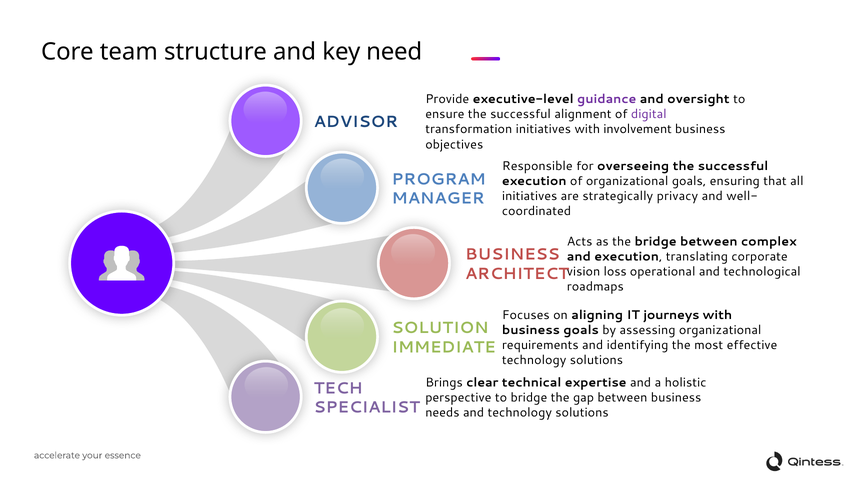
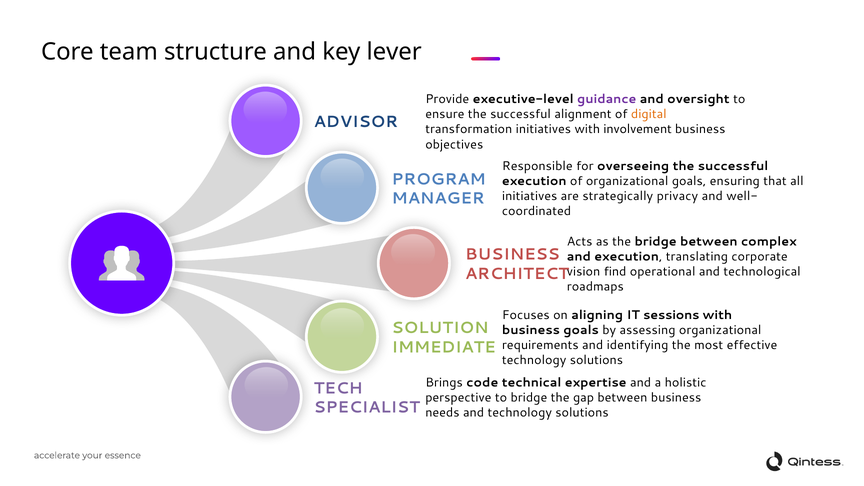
need: need -> lever
digital colour: purple -> orange
loss: loss -> find
journeys: journeys -> sessions
clear: clear -> code
